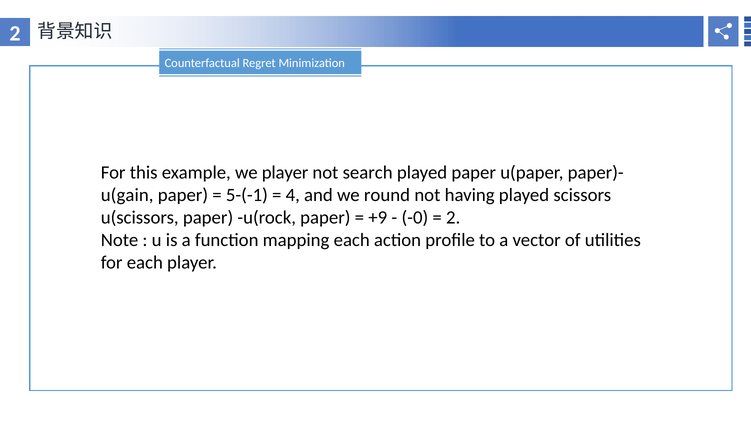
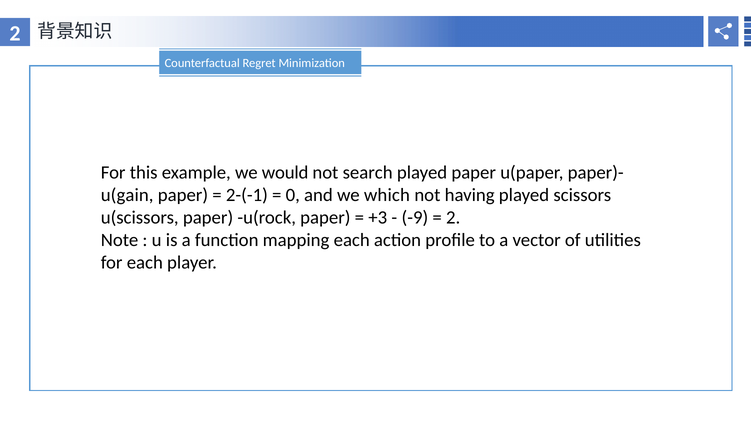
we player: player -> would
5-(-1: 5-(-1 -> 2-(-1
4: 4 -> 0
round: round -> which
+9: +9 -> +3
-0: -0 -> -9
